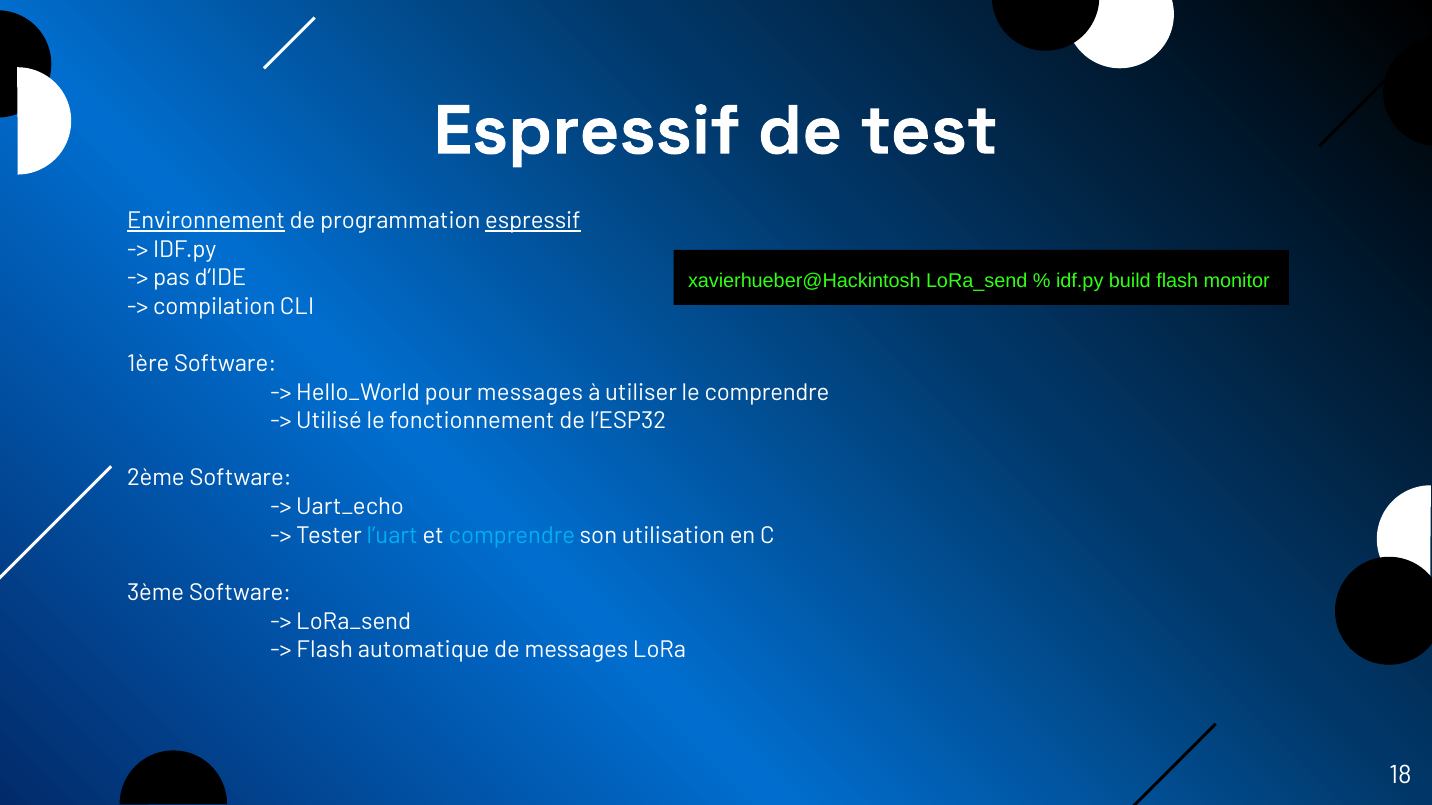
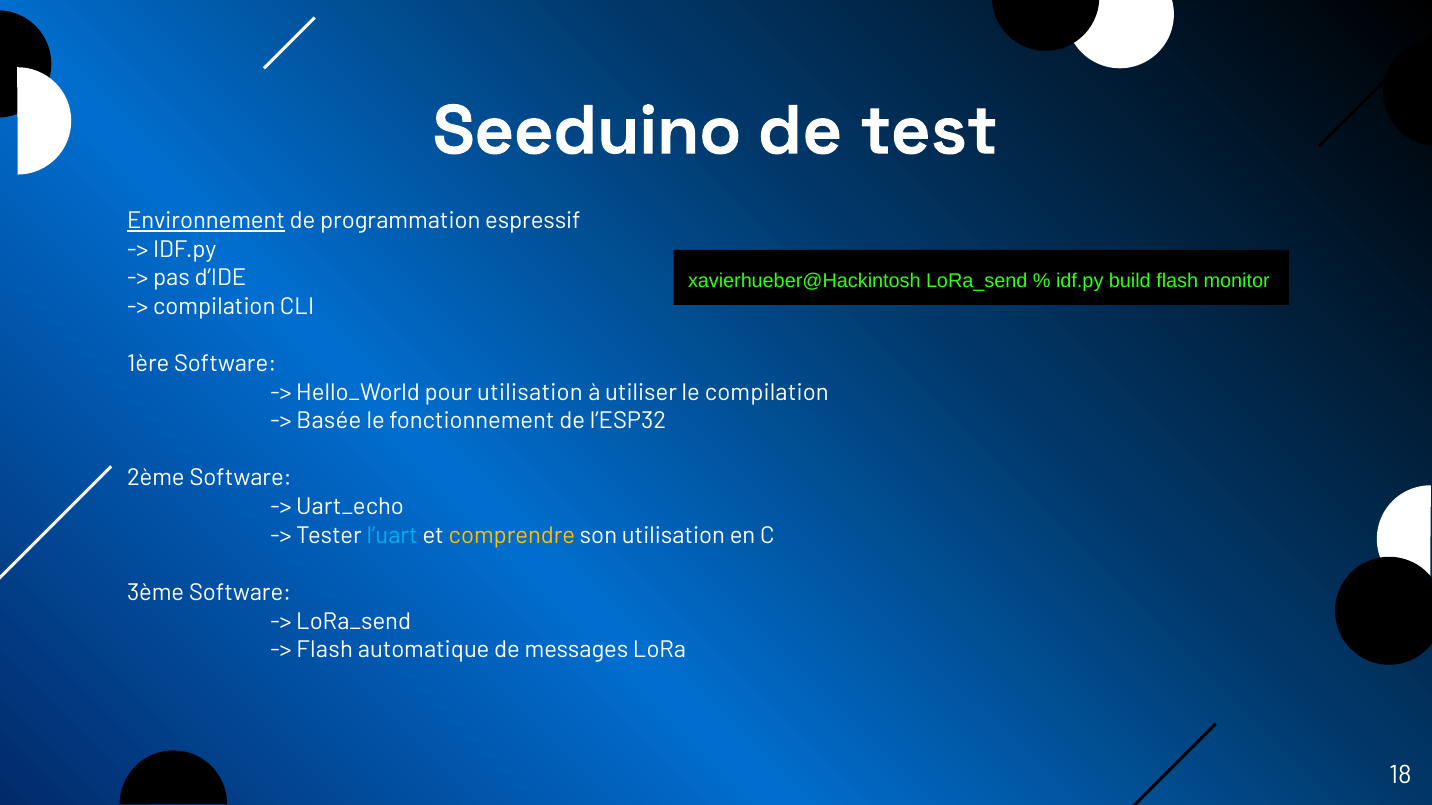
Espressif at (587, 131): Espressif -> Seeduino
espressif at (533, 221) underline: present -> none
pour messages: messages -> utilisation
le comprendre: comprendre -> compilation
Utilisé: Utilisé -> Basée
comprendre at (512, 536) colour: light blue -> yellow
